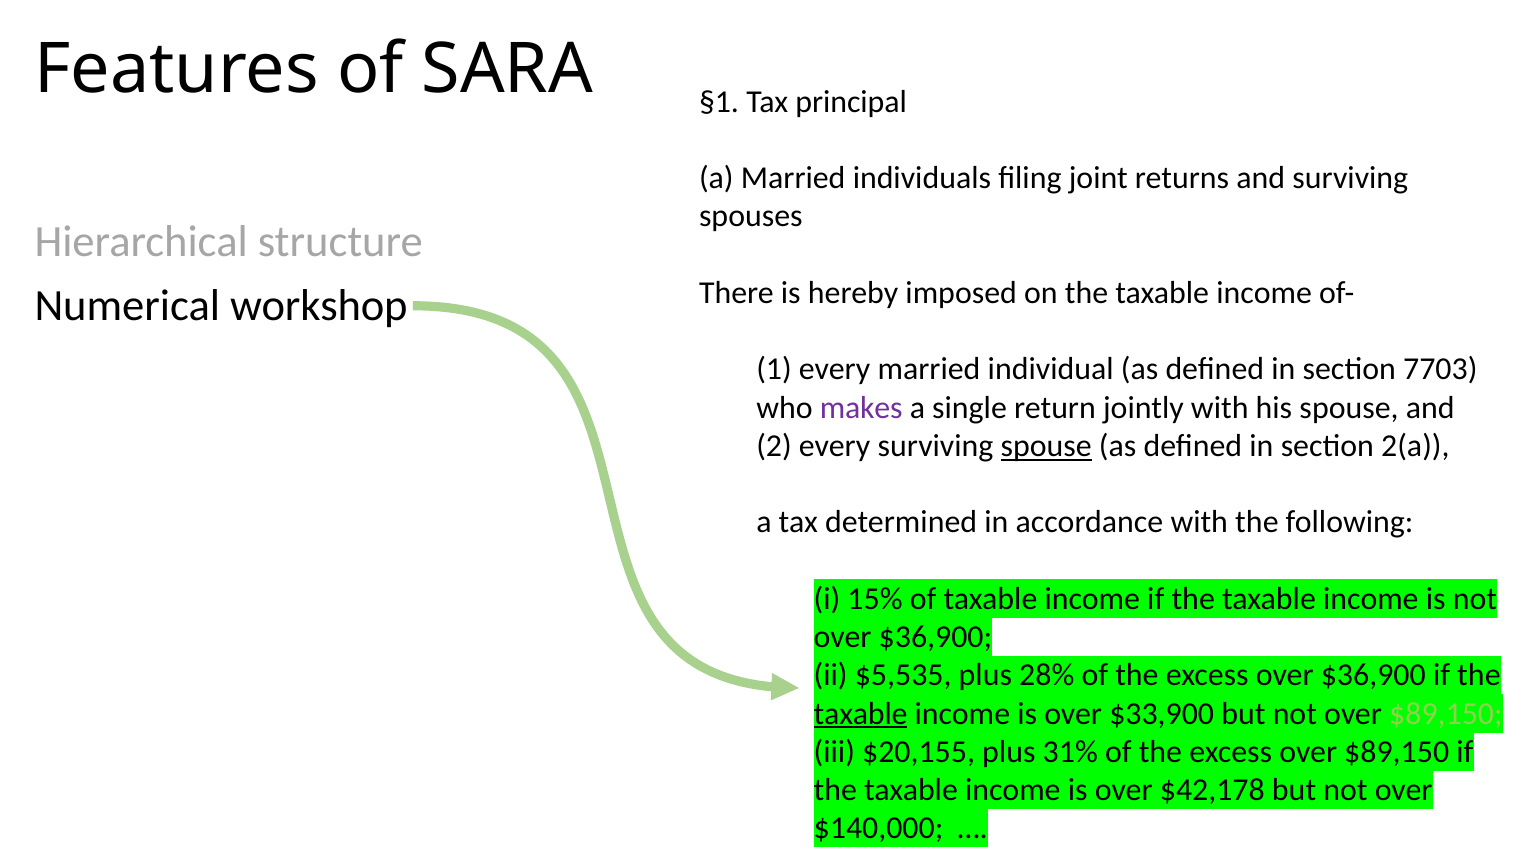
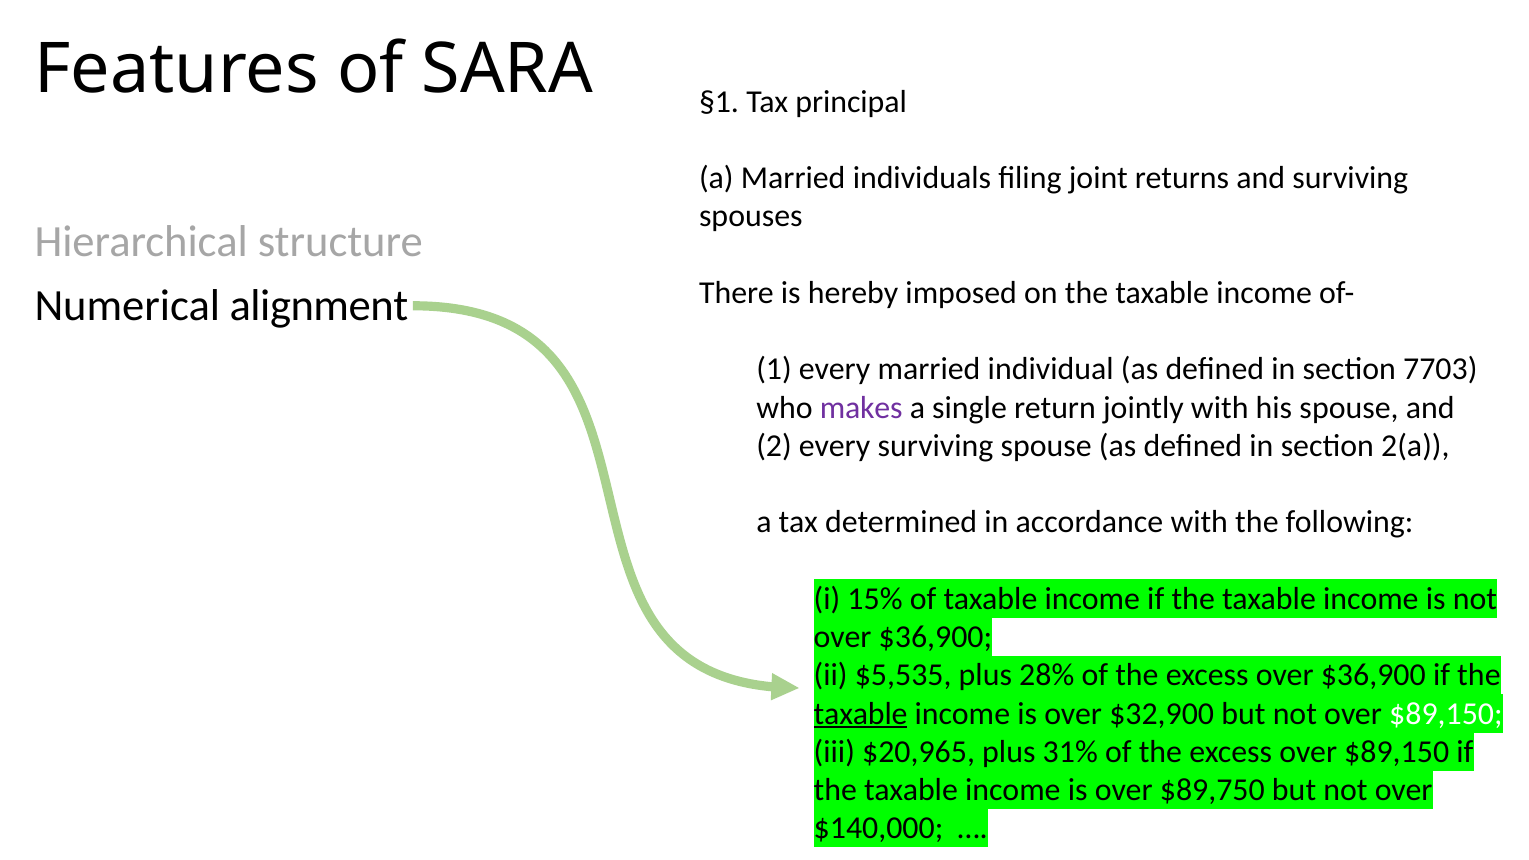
workshop: workshop -> alignment
spouse at (1046, 446) underline: present -> none
$33,900: $33,900 -> $32,900
$89,150 at (1446, 714) colour: light green -> white
$20,155: $20,155 -> $20,965
$42,178: $42,178 -> $89,750
